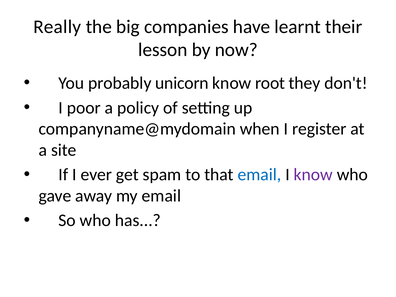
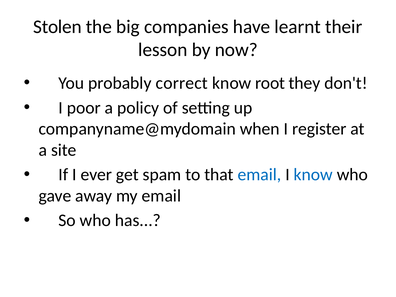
Really: Really -> Stolen
unicorn: unicorn -> correct
know at (313, 175) colour: purple -> blue
